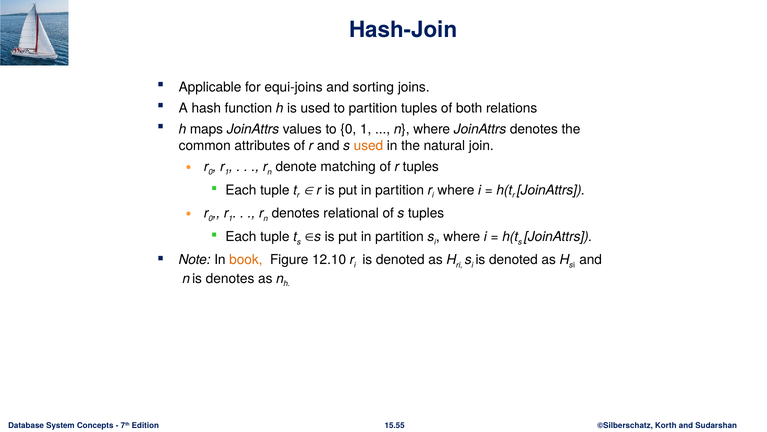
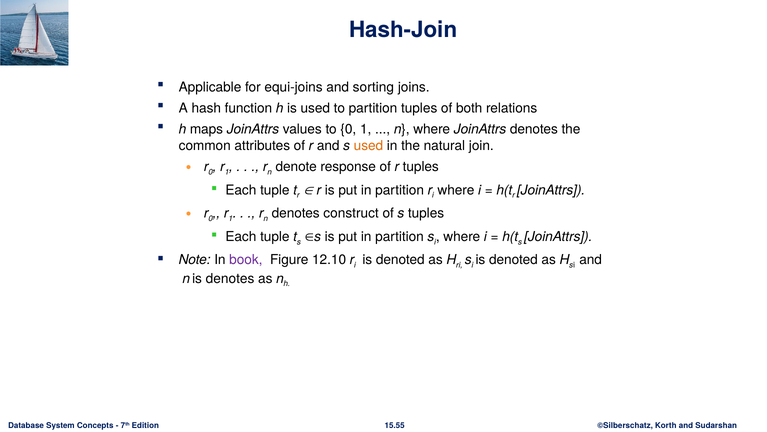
matching: matching -> response
relational: relational -> construct
book colour: orange -> purple
